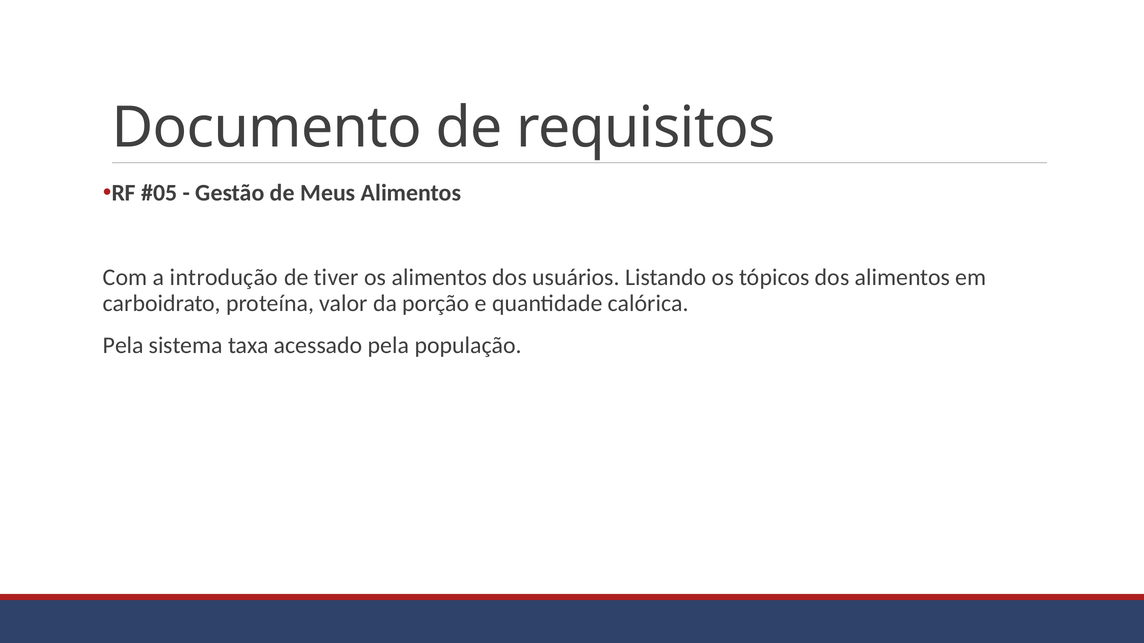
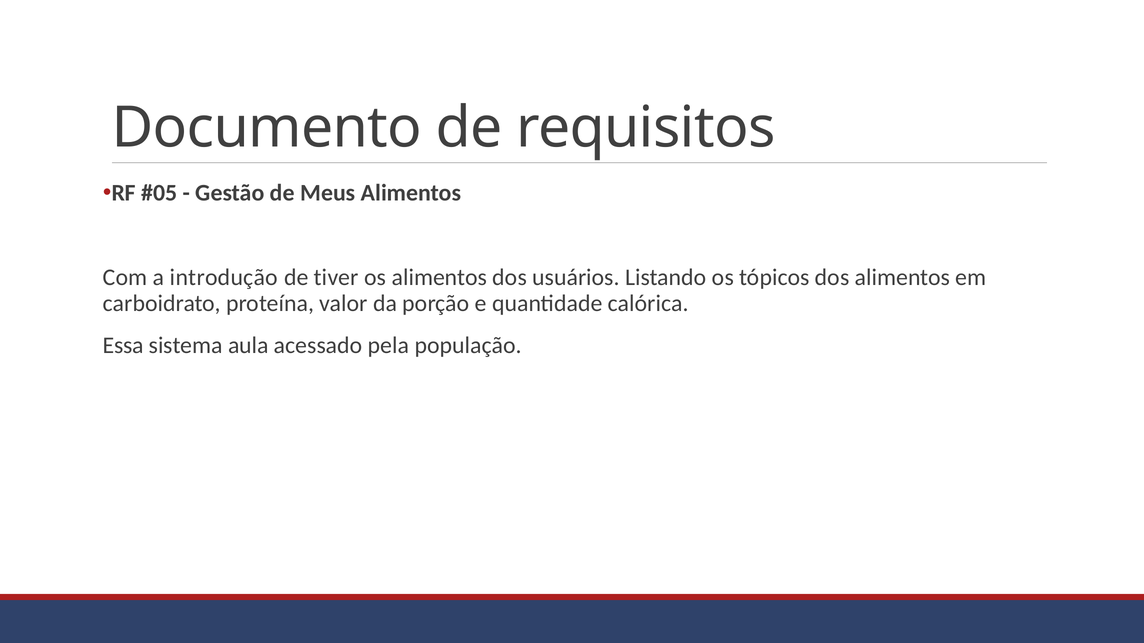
Pela at (123, 346): Pela -> Essa
taxa: taxa -> aula
